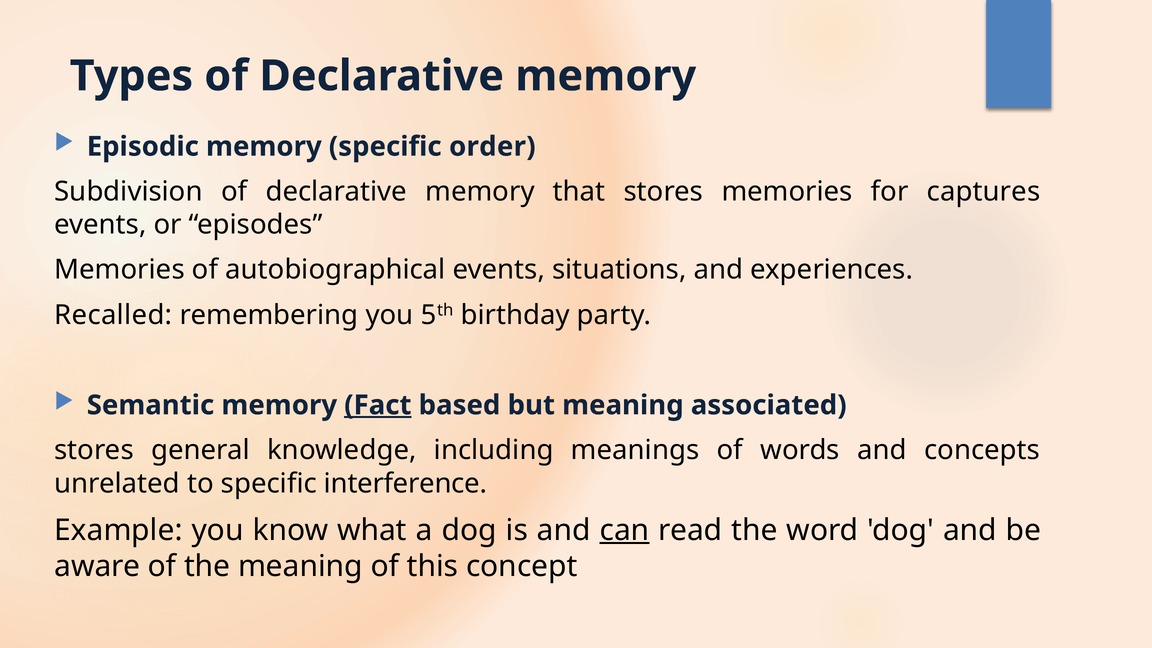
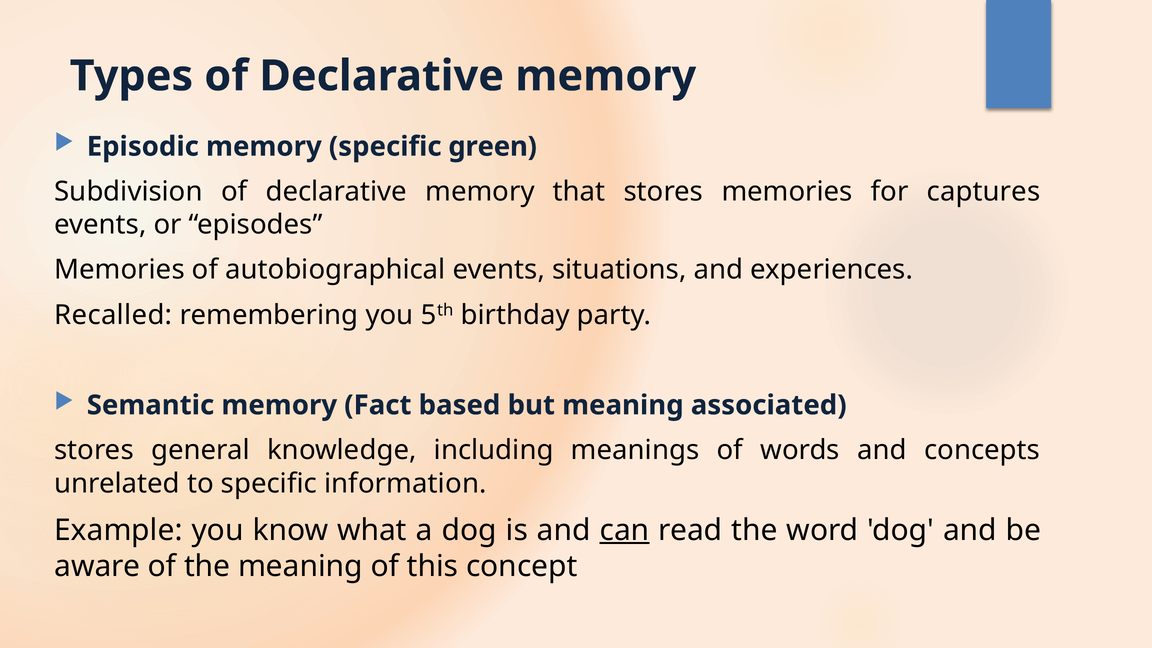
order: order -> green
Fact underline: present -> none
interference: interference -> information
